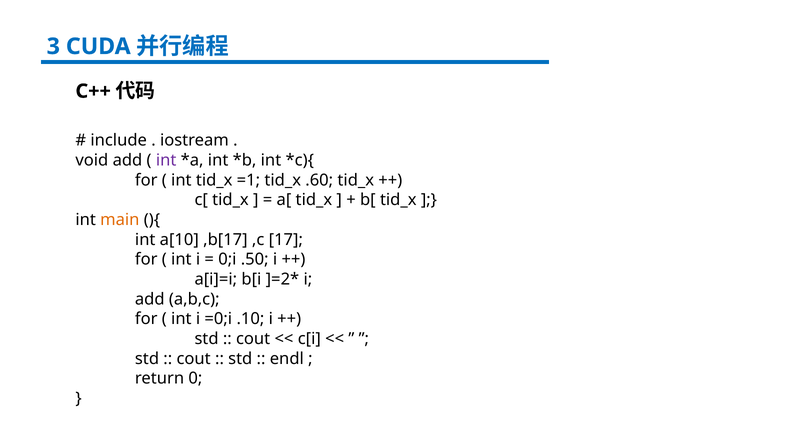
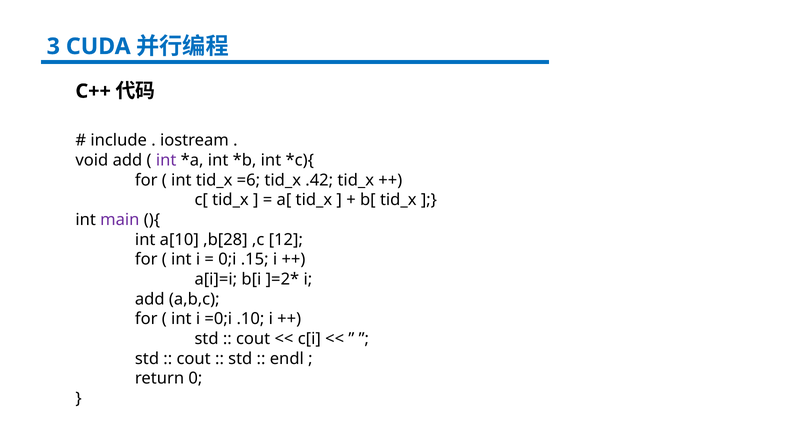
=1: =1 -> =6
.60: .60 -> .42
main colour: orange -> purple
,b[17: ,b[17 -> ,b[28
17: 17 -> 12
.50: .50 -> .15
